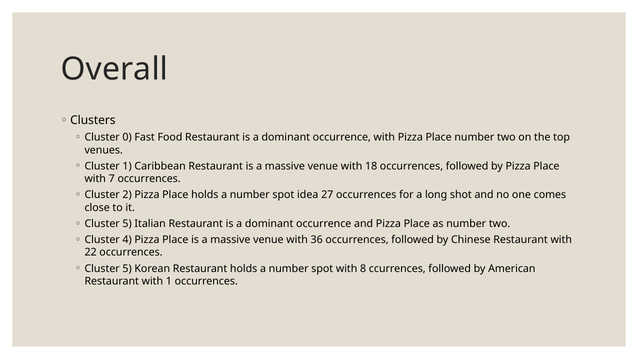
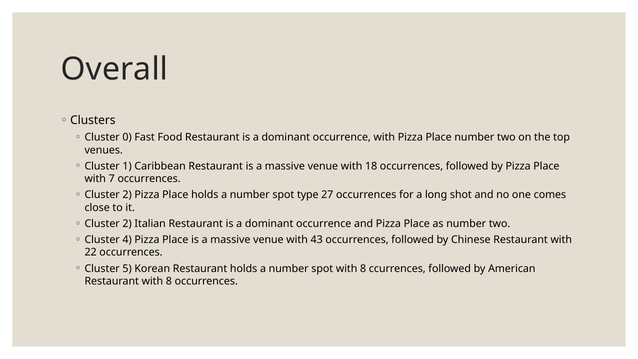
idea: idea -> type
5 at (127, 224): 5 -> 2
36: 36 -> 43
Restaurant with 1: 1 -> 8
